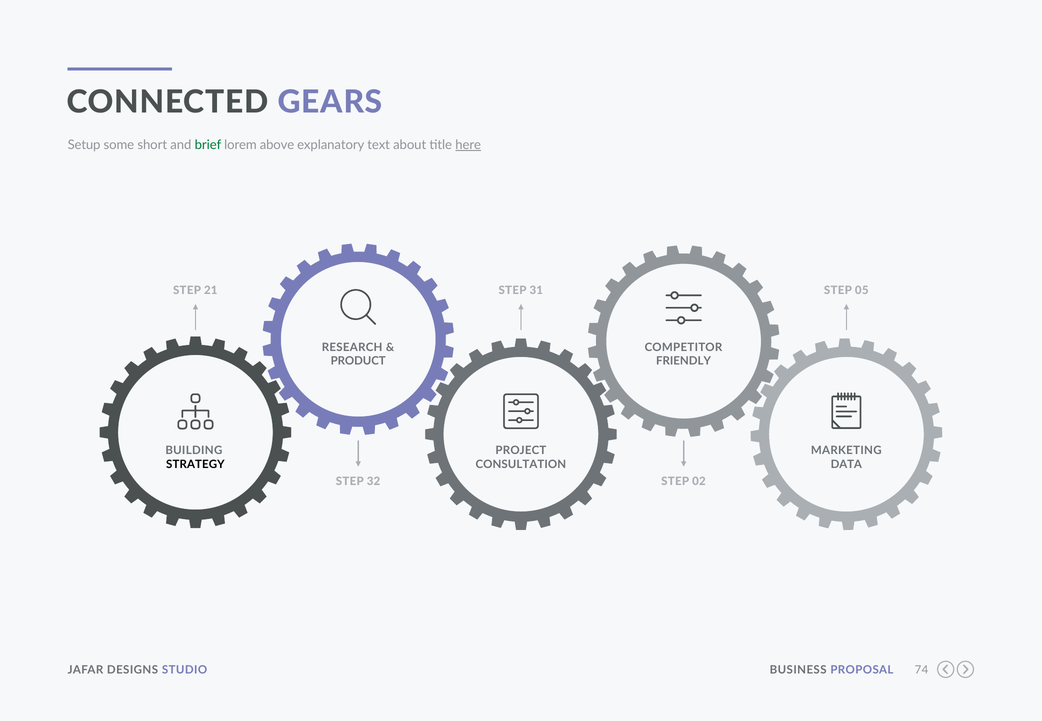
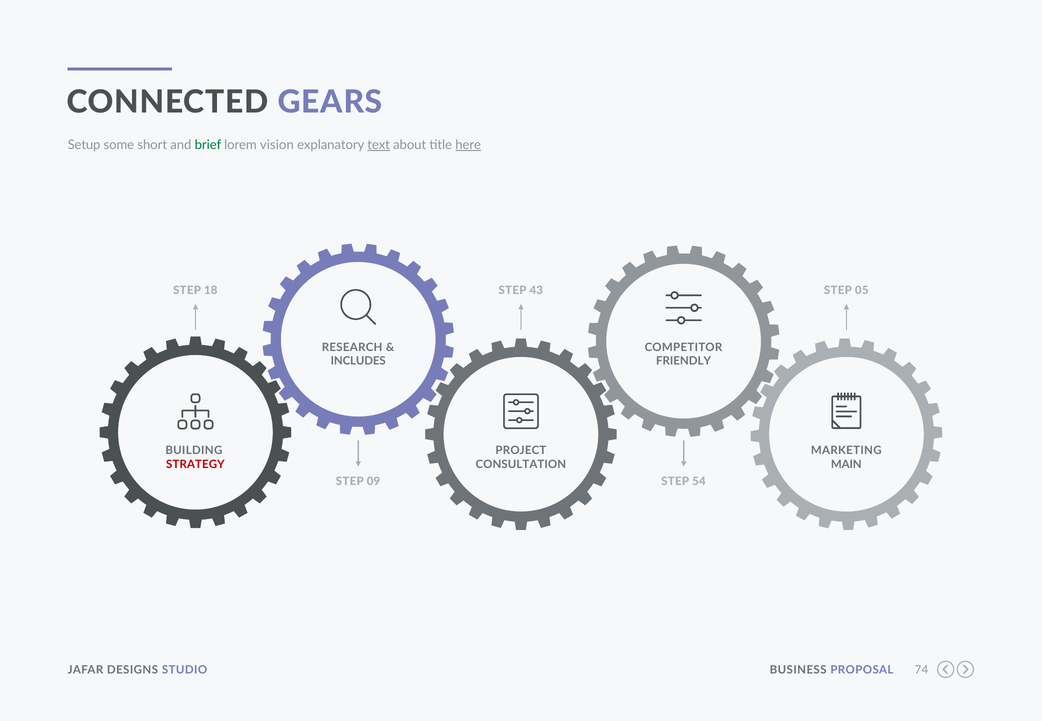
above: above -> vision
text underline: none -> present
21: 21 -> 18
31: 31 -> 43
PRODUCT: PRODUCT -> INCLUDES
STRATEGY colour: black -> red
DATA: DATA -> MAIN
32: 32 -> 09
02: 02 -> 54
